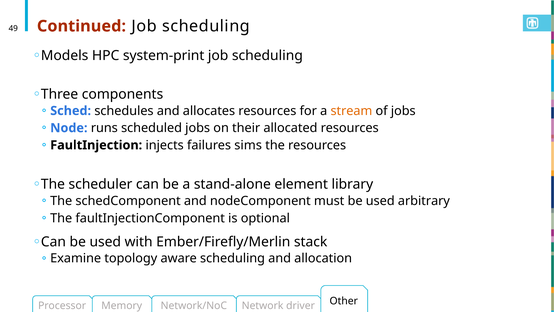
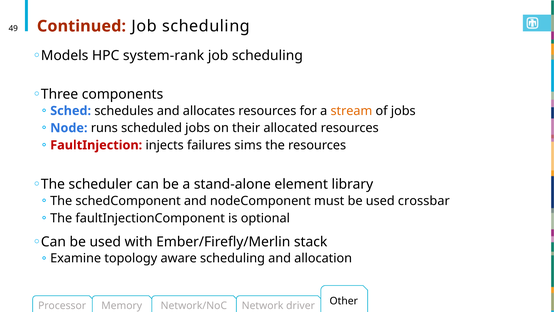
system-print: system-print -> system-rank
FaultInjection colour: black -> red
arbitrary: arbitrary -> crossbar
